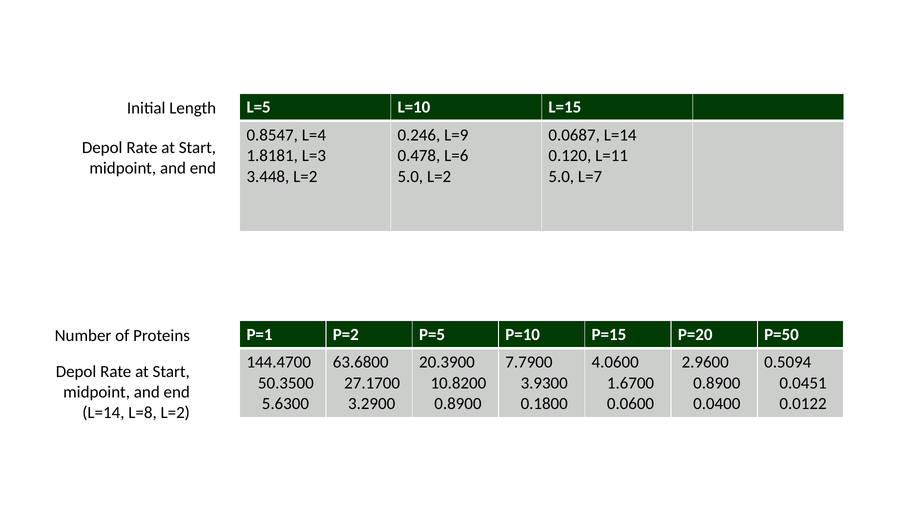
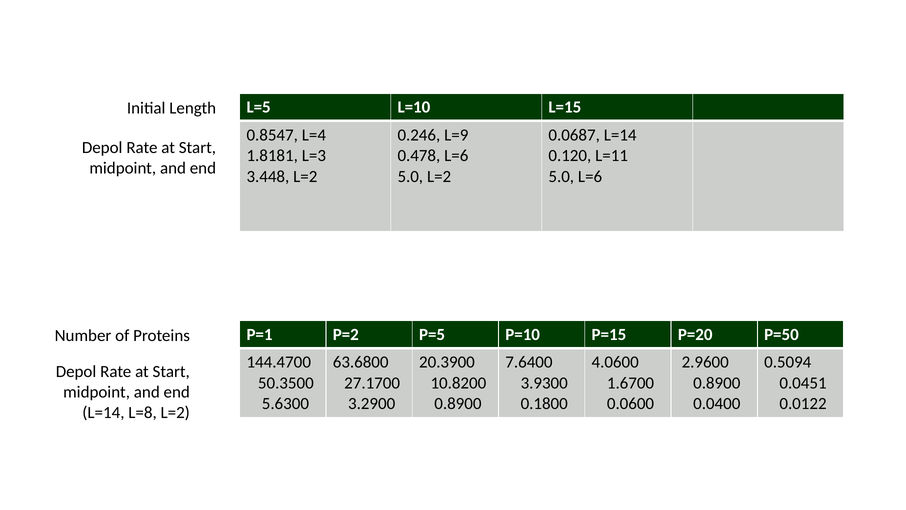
5.0 L=7: L=7 -> L=6
7.7900: 7.7900 -> 7.6400
